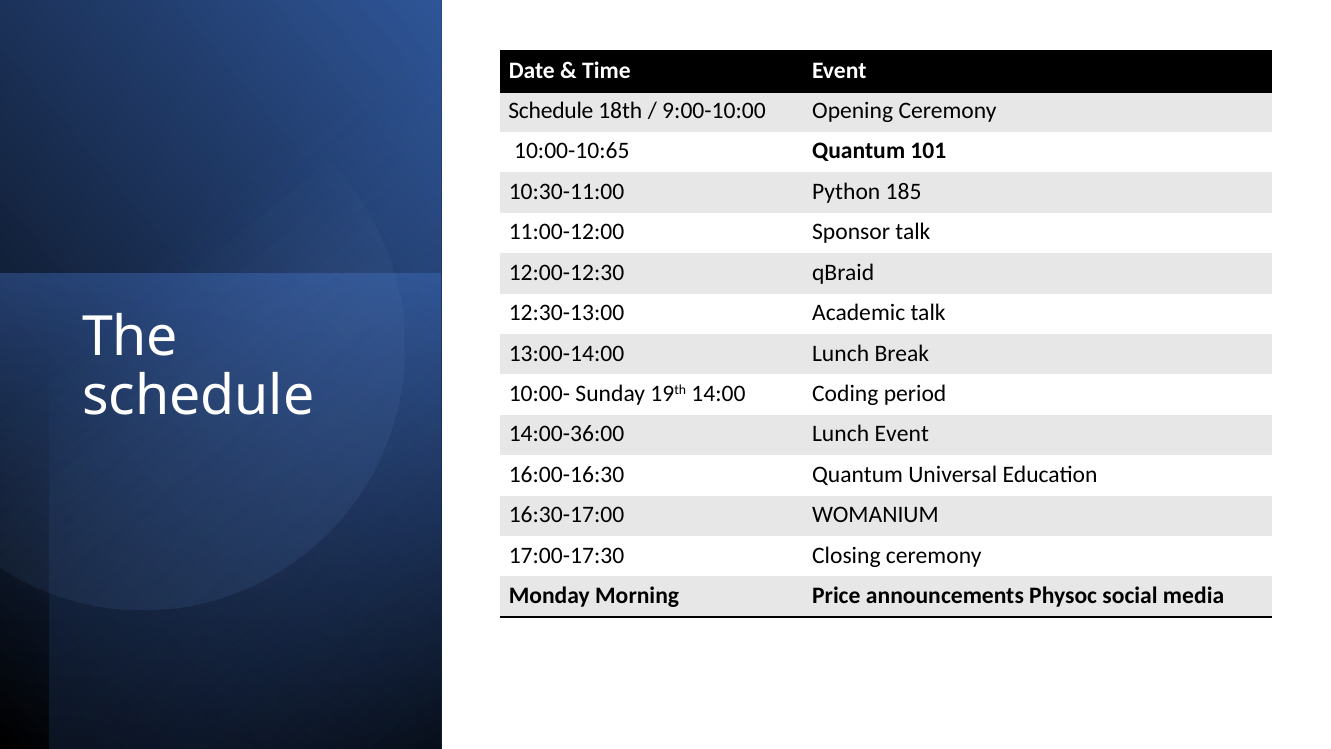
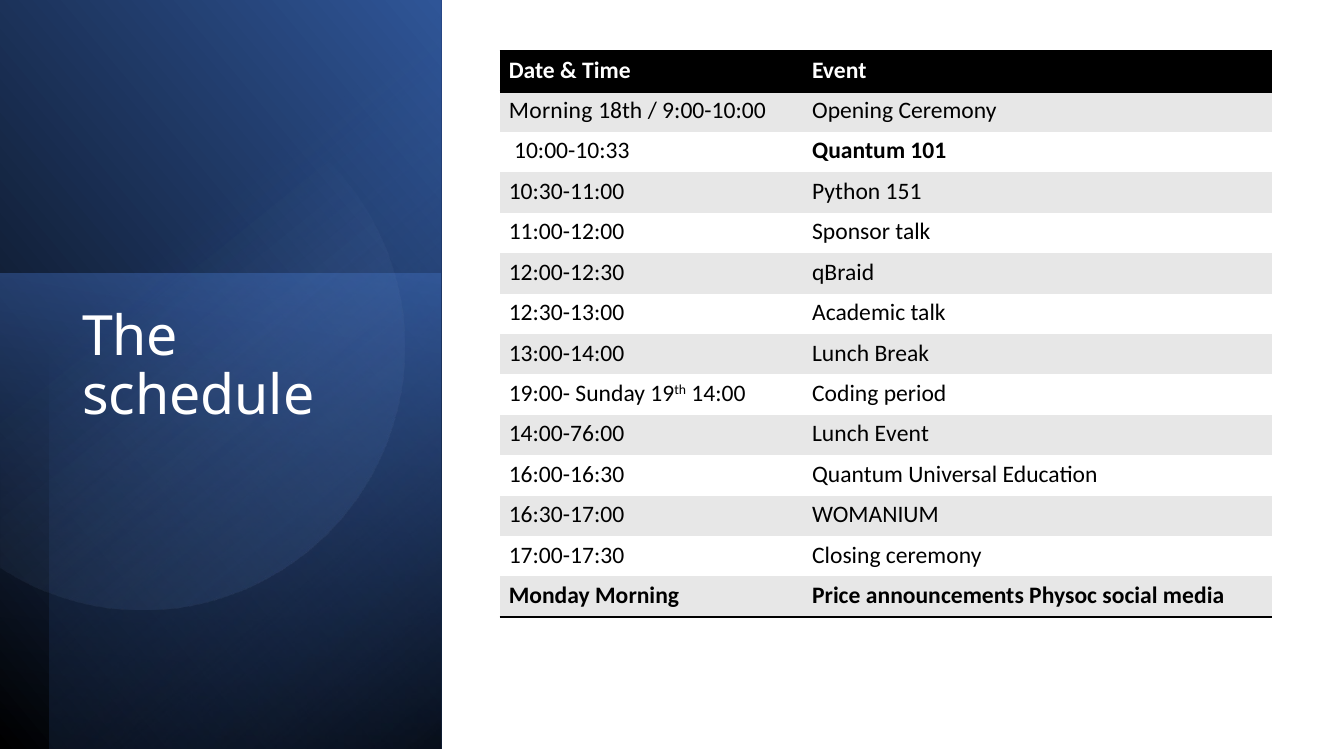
Schedule at (551, 111): Schedule -> Morning
10:00-10:65: 10:00-10:65 -> 10:00-10:33
185: 185 -> 151
10:00-: 10:00- -> 19:00-
14:00-36:00: 14:00-36:00 -> 14:00-76:00
